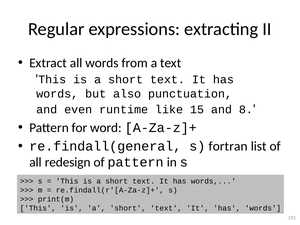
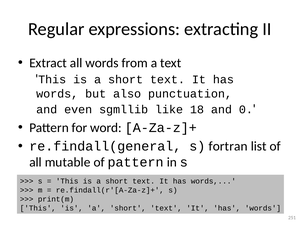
runtime: runtime -> sgmllib
15: 15 -> 18
8: 8 -> 0
redesign: redesign -> mutable
